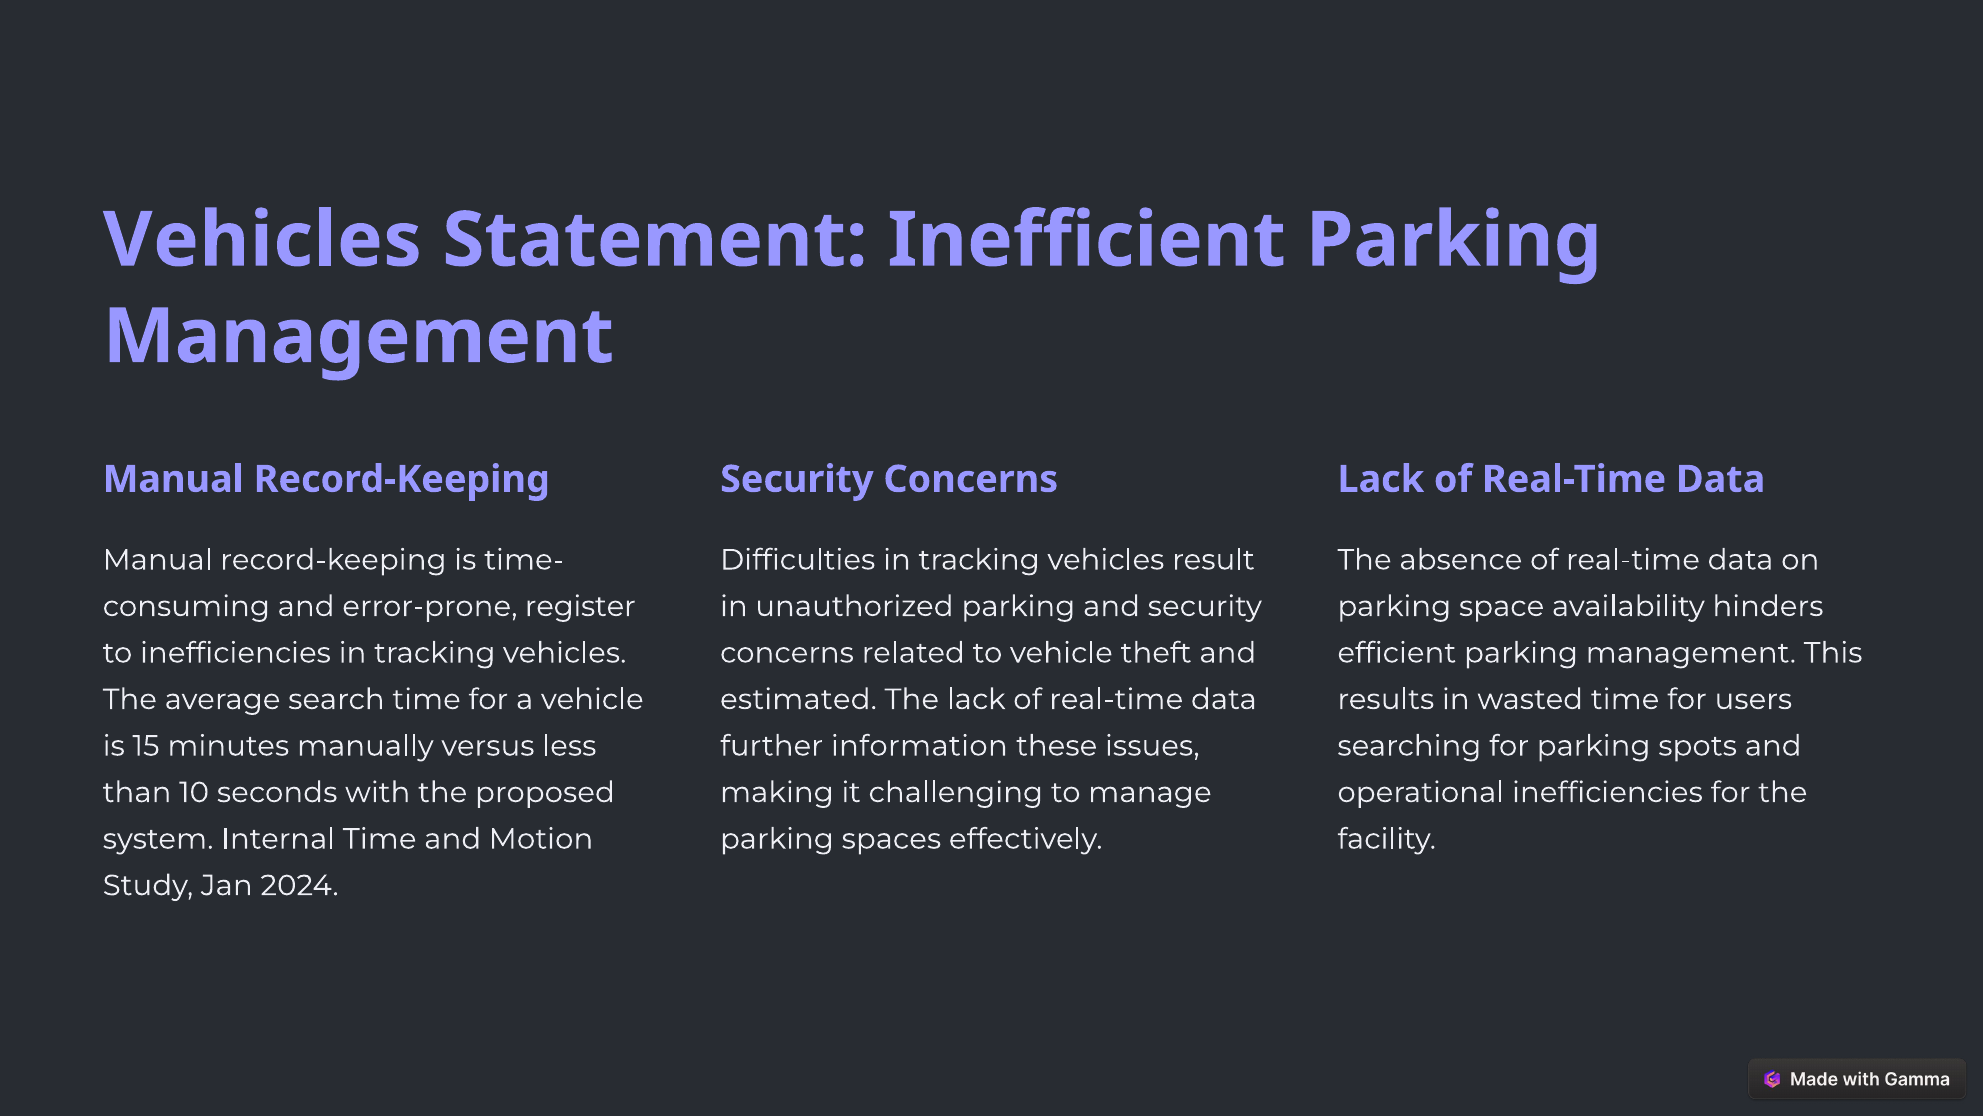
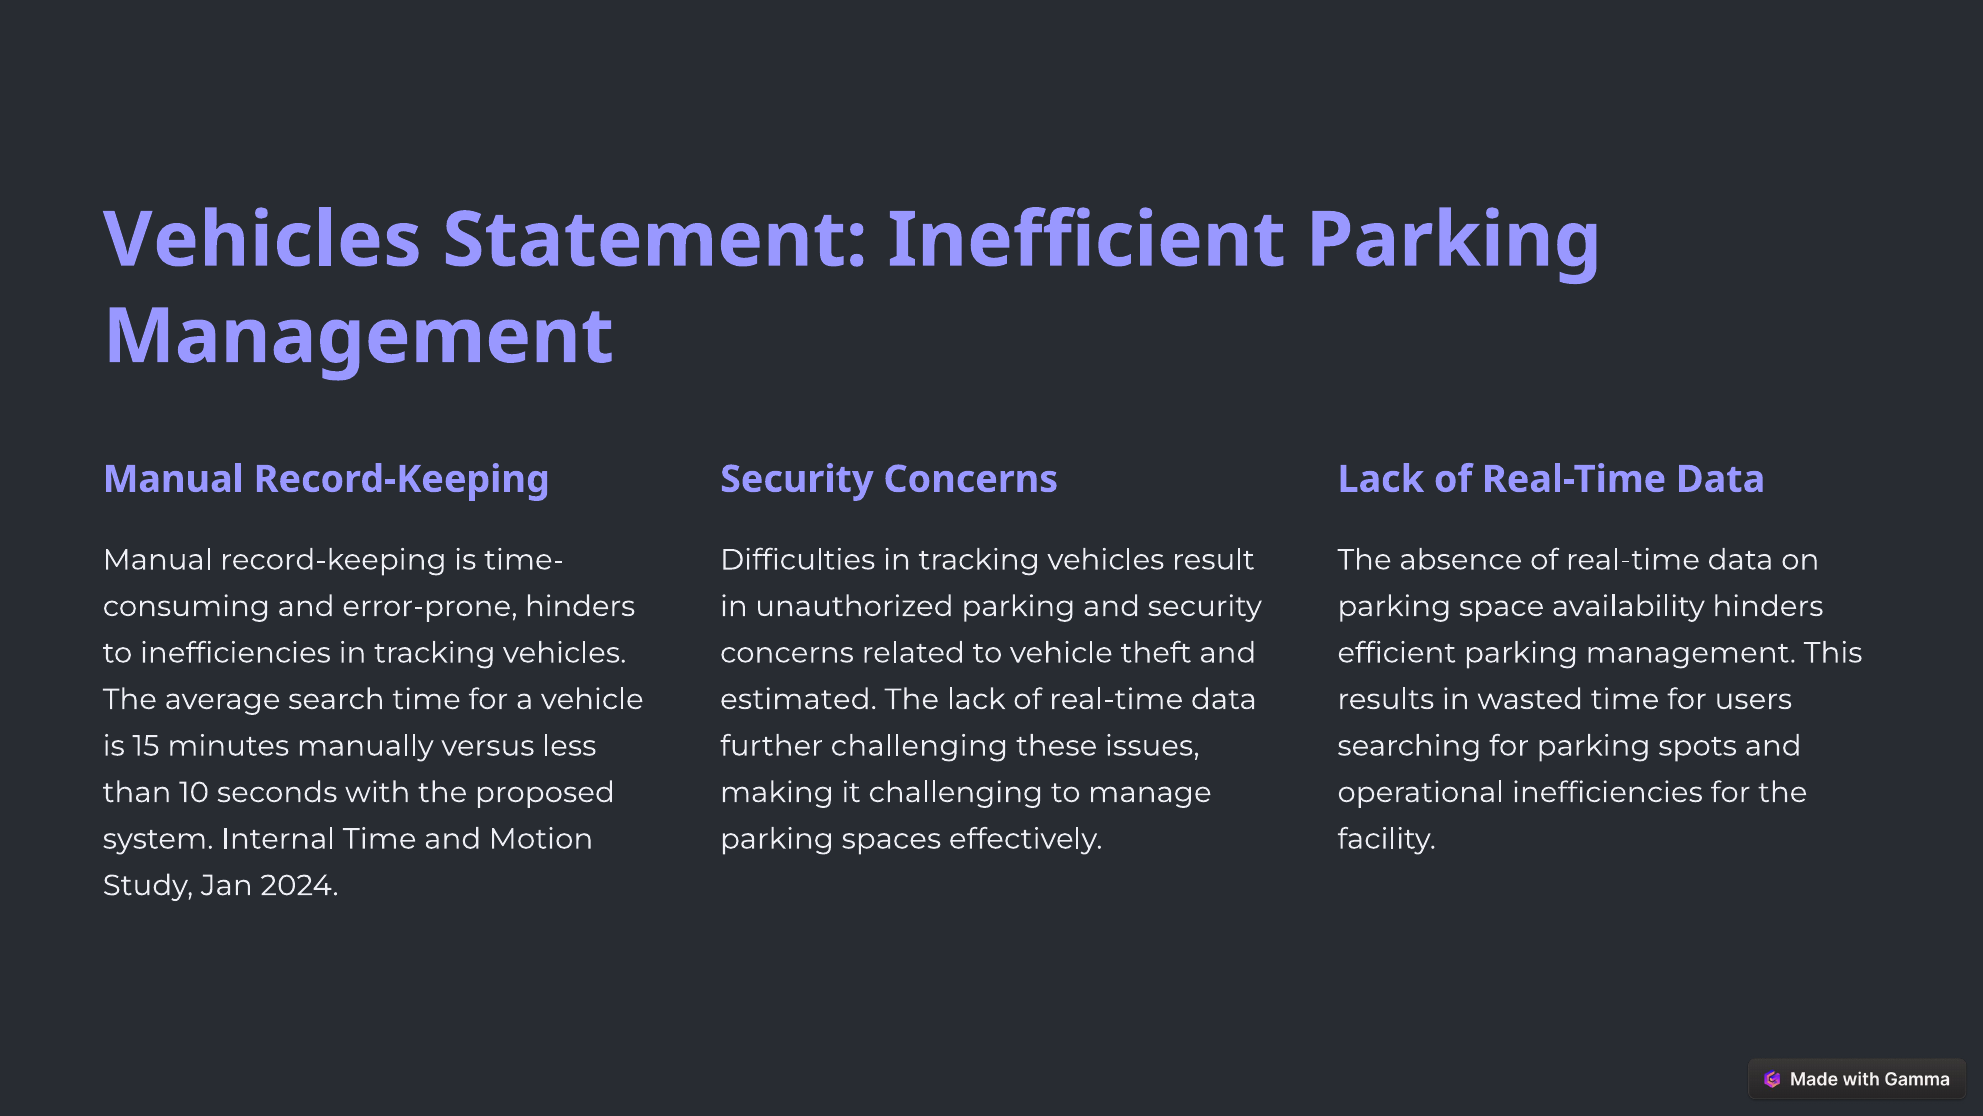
error-prone register: register -> hinders
further information: information -> challenging
